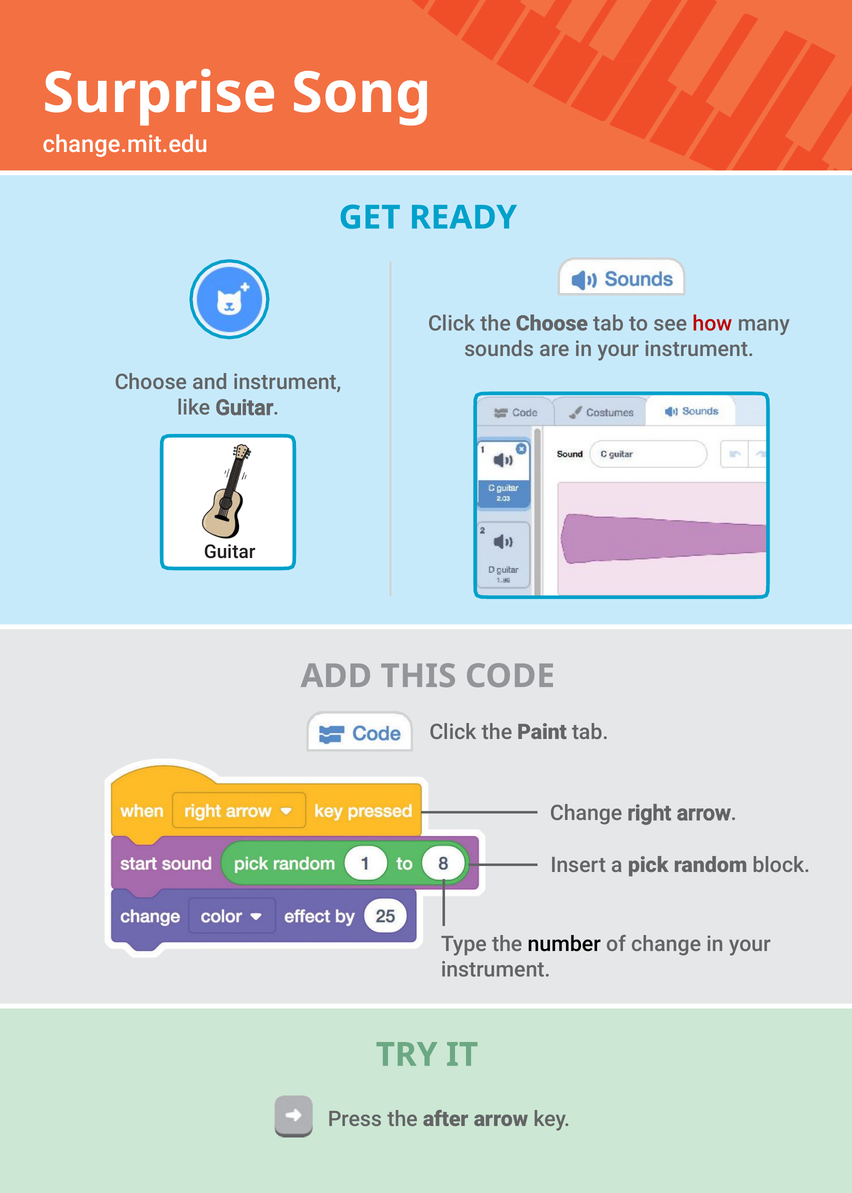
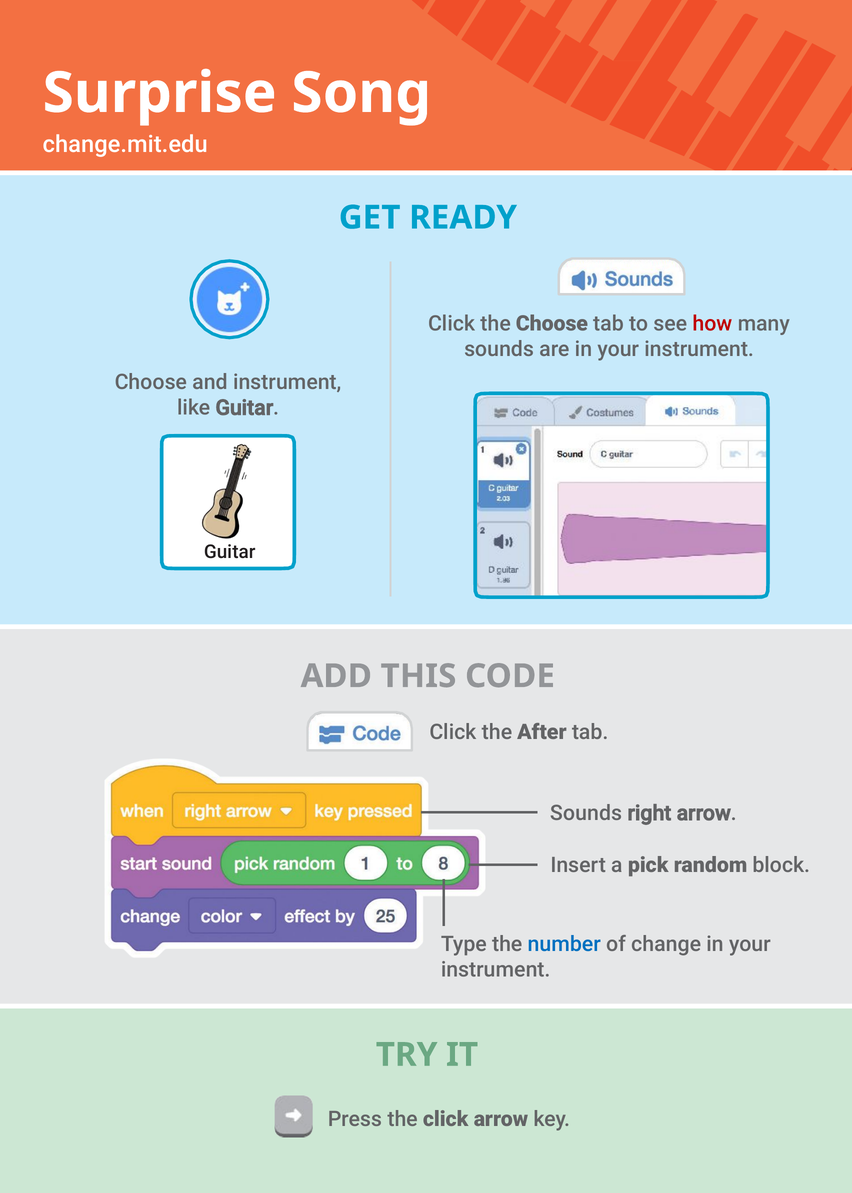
Paint: Paint -> After
Change at (586, 813): Change -> Sounds
number colour: black -> blue
the after: after -> click
